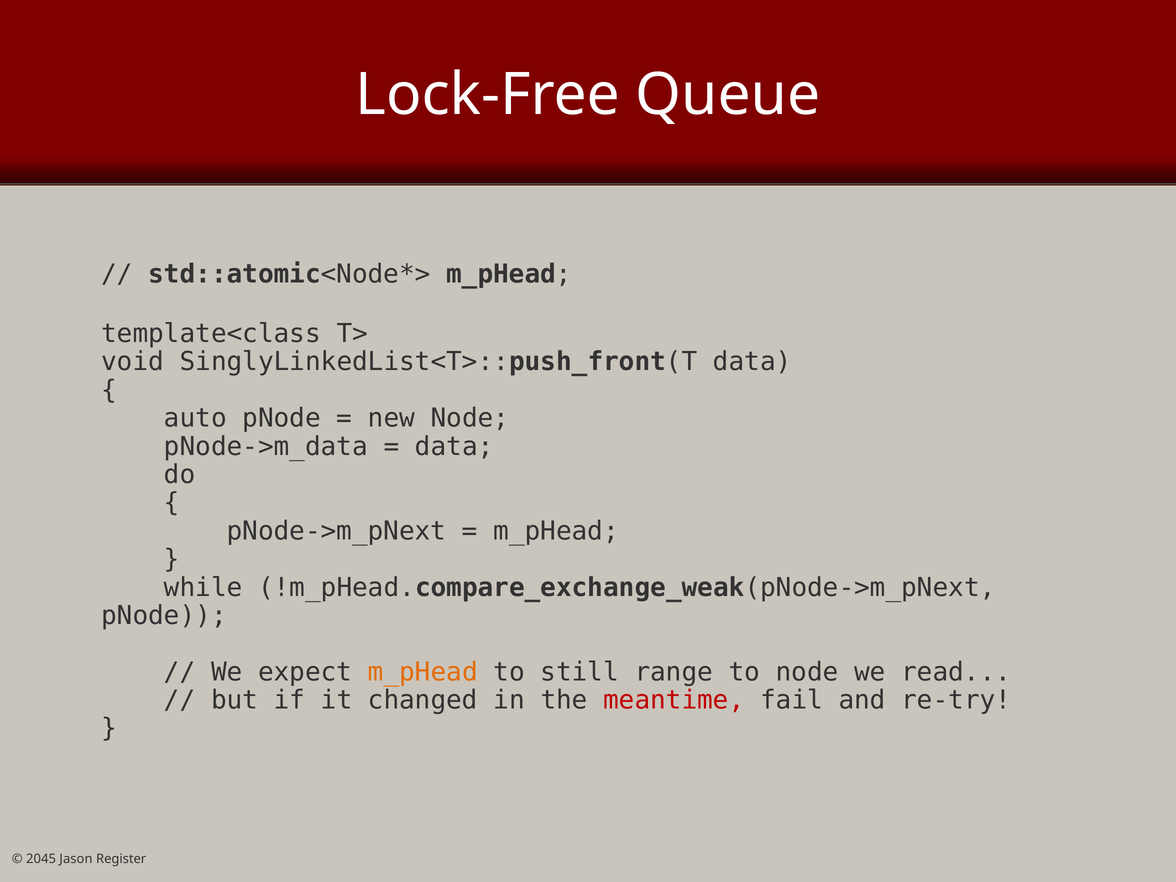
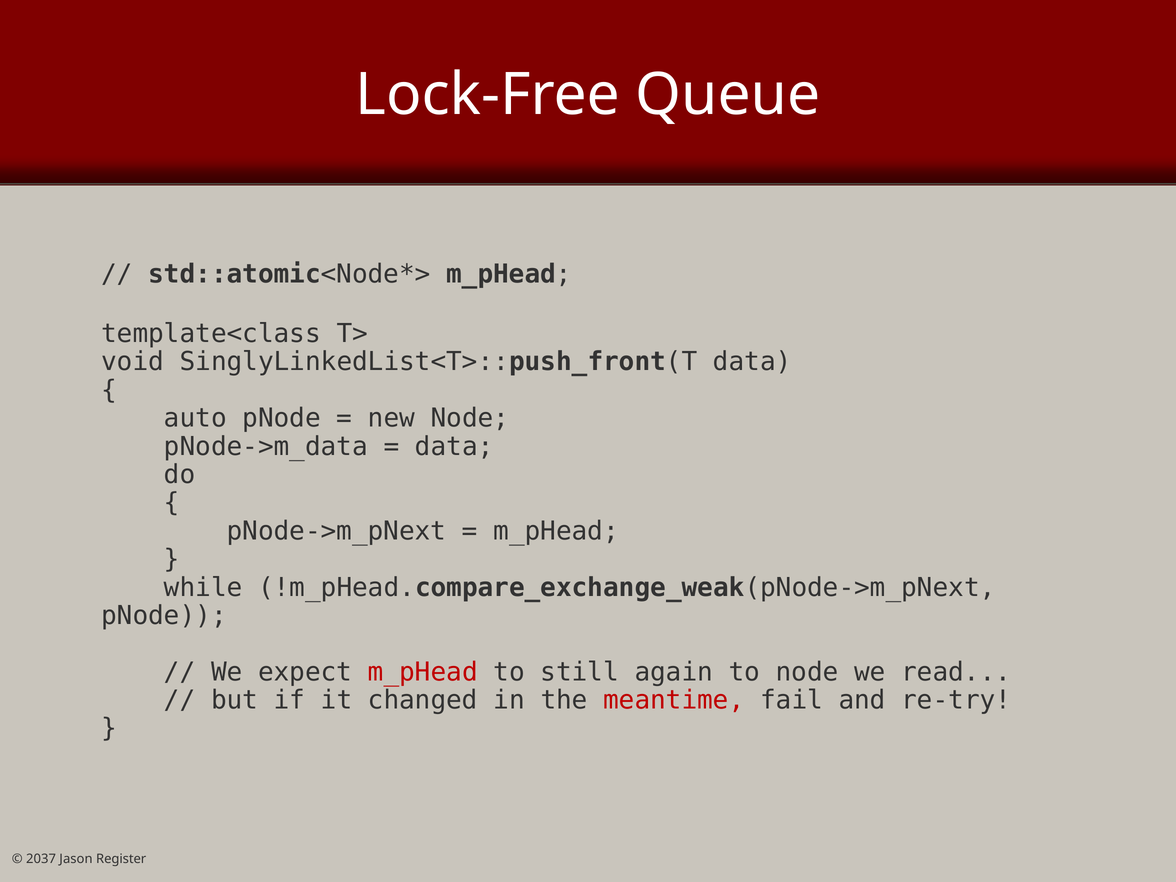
m_pHead at (423, 672) colour: orange -> red
range: range -> again
2045: 2045 -> 2037
